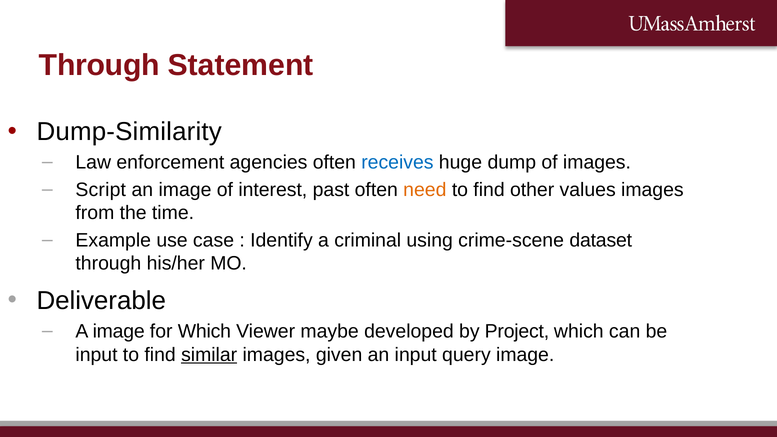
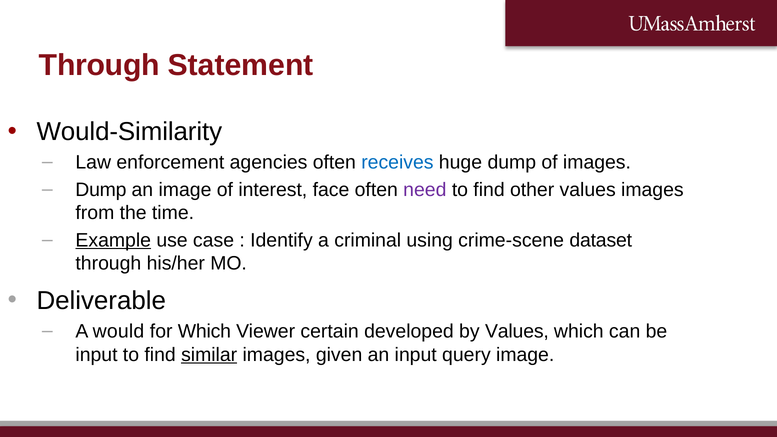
Dump-Similarity: Dump-Similarity -> Would-Similarity
Script at (101, 190): Script -> Dump
past: past -> face
need colour: orange -> purple
Example underline: none -> present
A image: image -> would
maybe: maybe -> certain
by Project: Project -> Values
